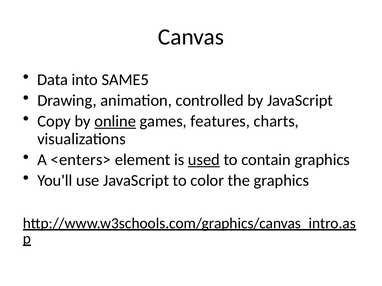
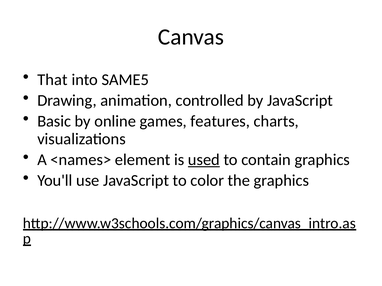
Data: Data -> That
Copy: Copy -> Basic
online underline: present -> none
<enters>: <enters> -> <names>
